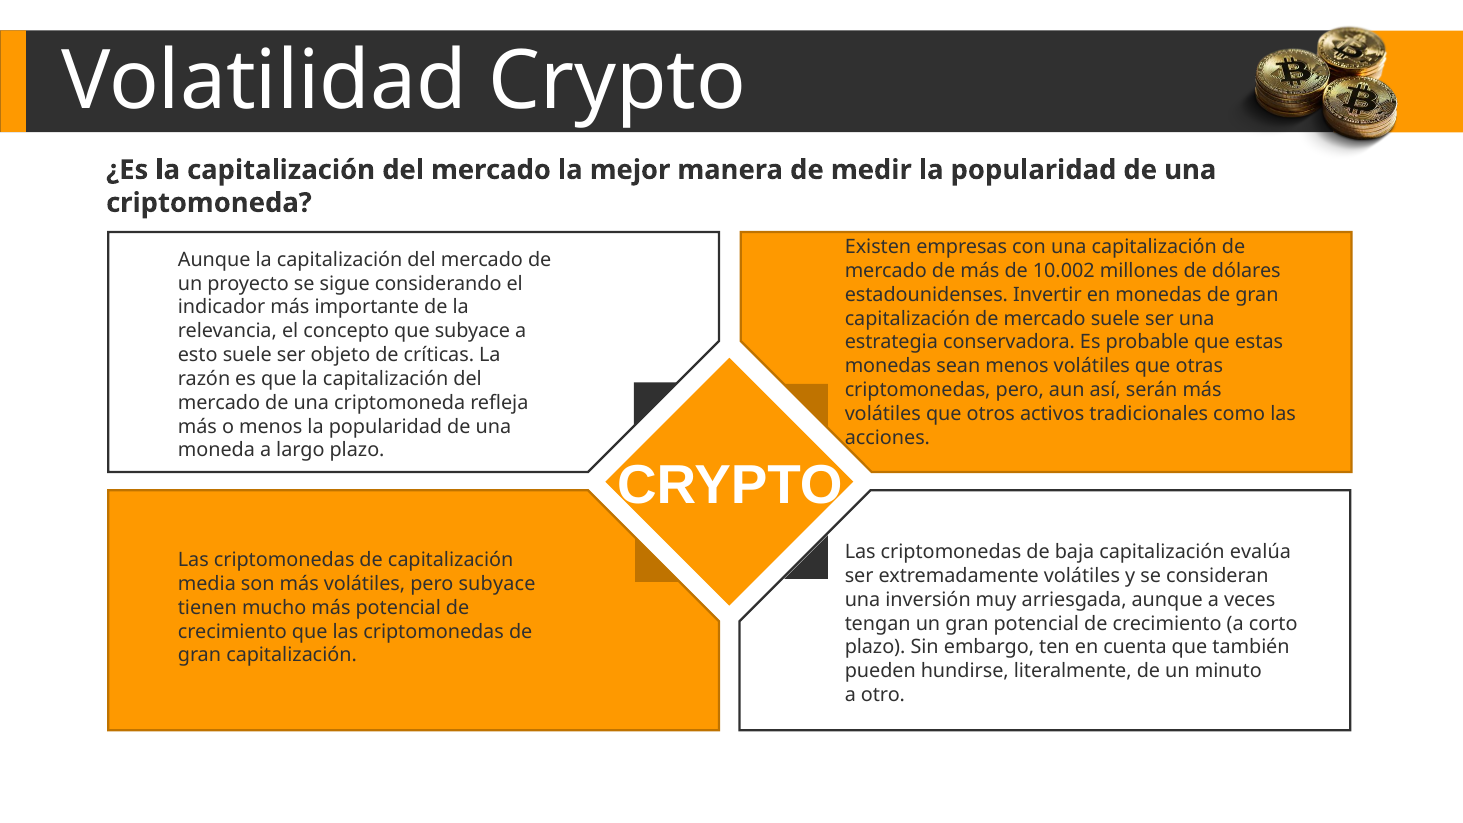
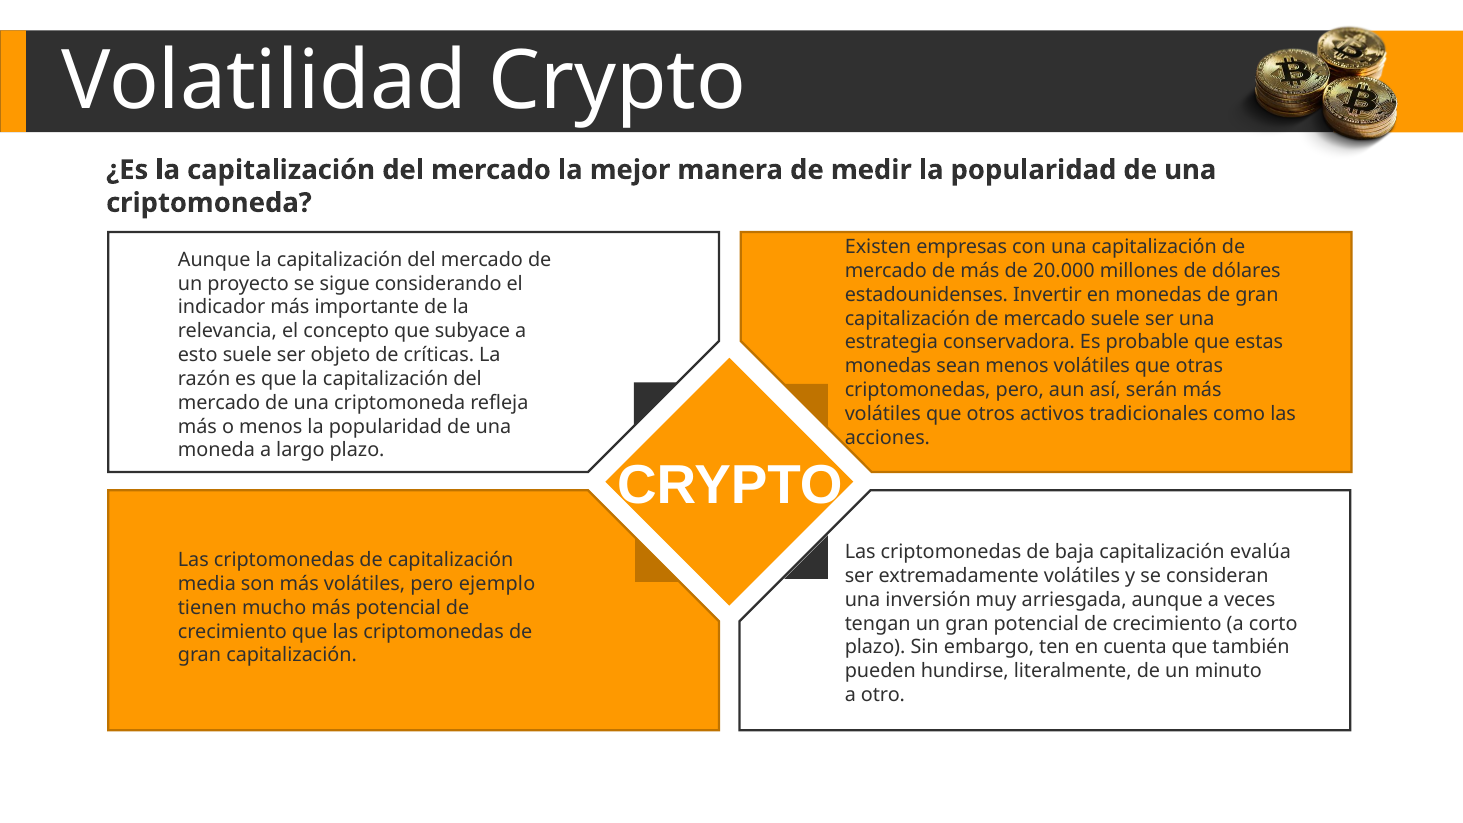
10.002: 10.002 -> 20.000
pero subyace: subyace -> ejemplo
